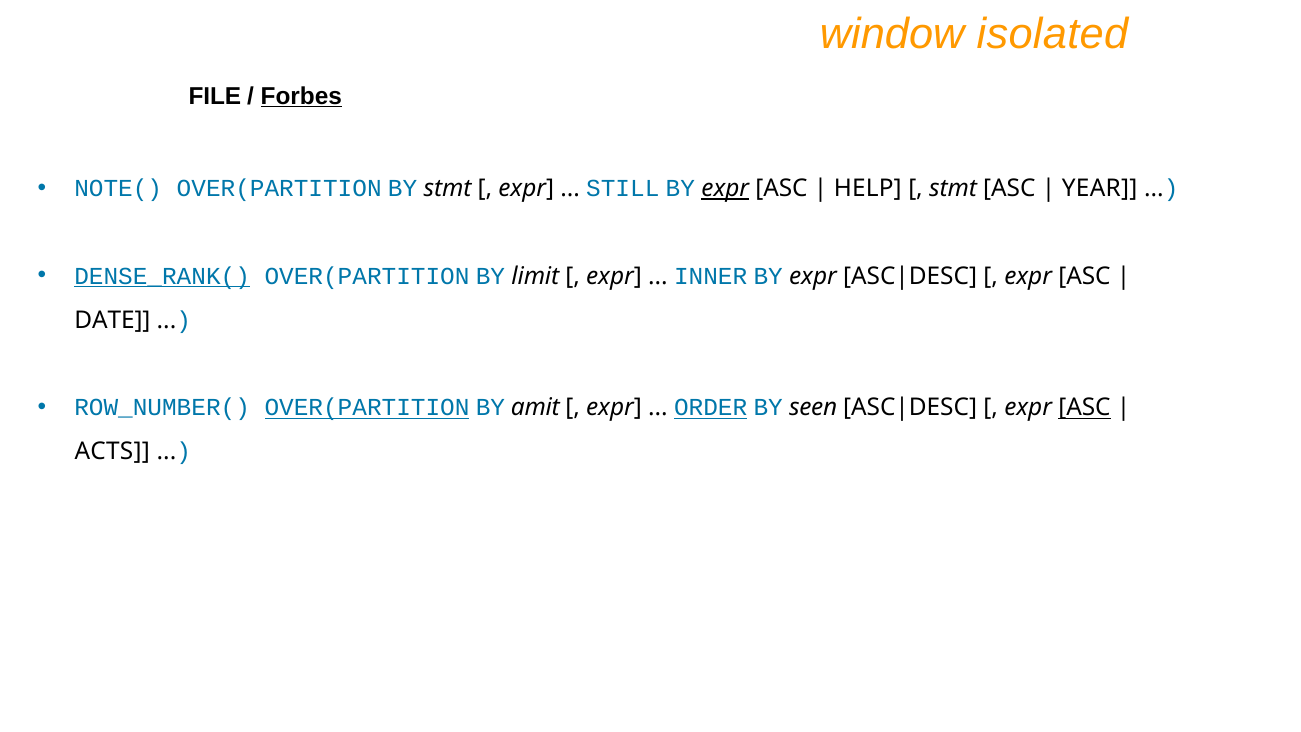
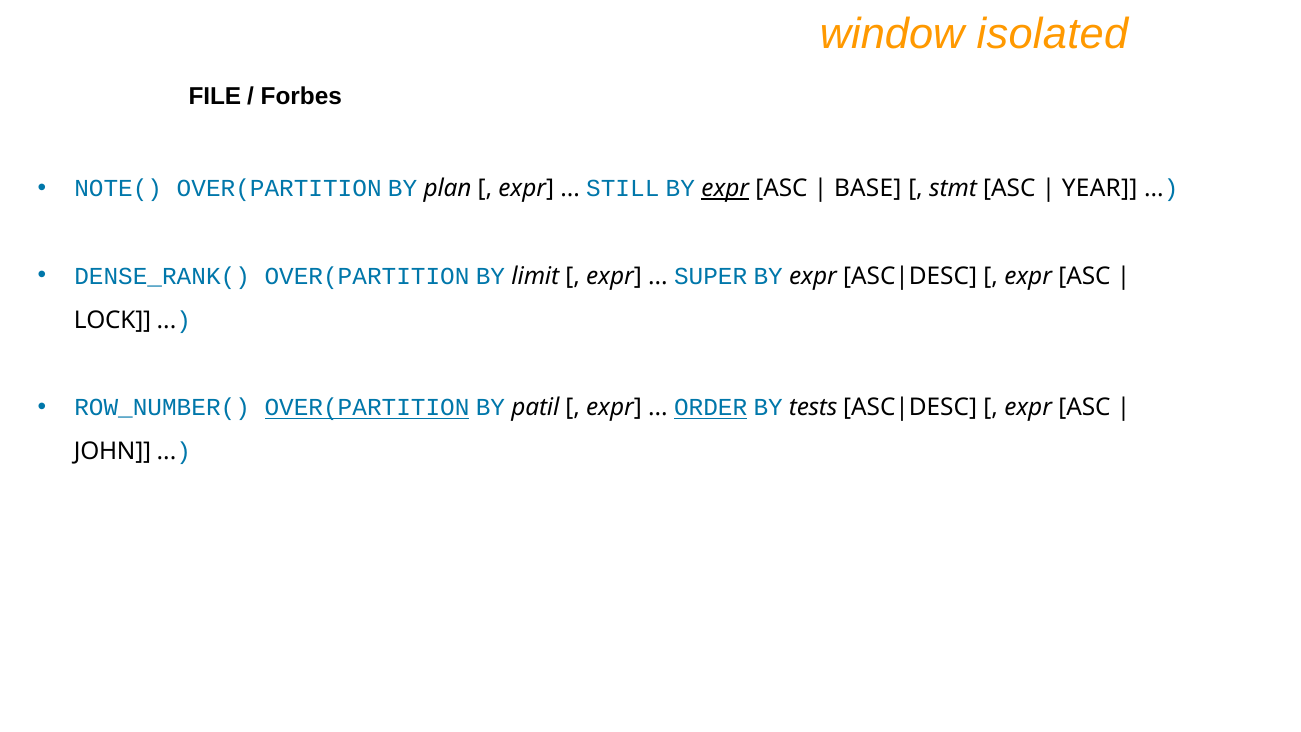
Forbes underline: present -> none
BY stmt: stmt -> plan
HELP: HELP -> BASE
DENSE_RANK( underline: present -> none
INNER: INNER -> SUPER
DATE: DATE -> LOCK
amit: amit -> patil
seen: seen -> tests
ASC at (1084, 408) underline: present -> none
ACTS: ACTS -> JOHN
